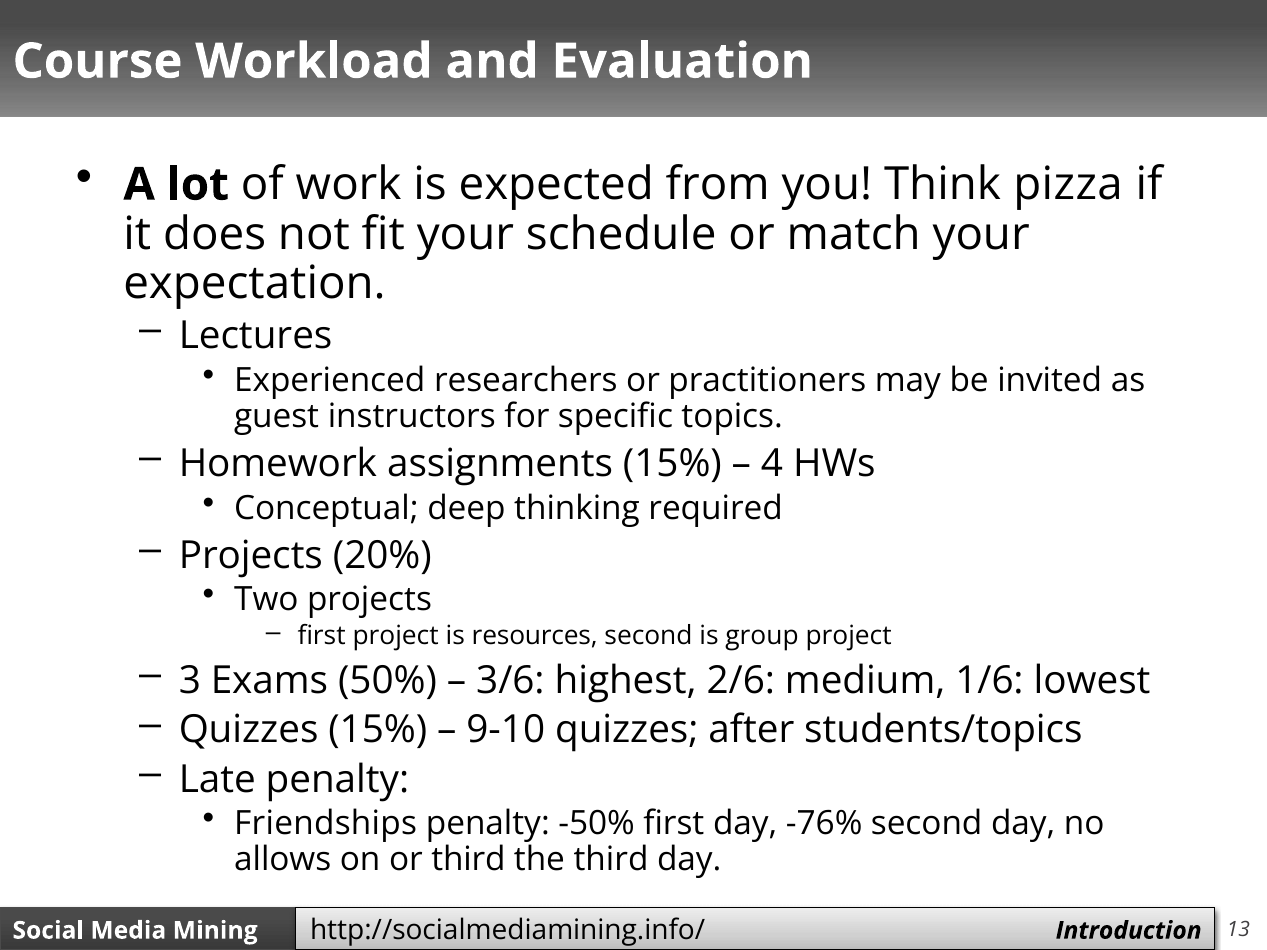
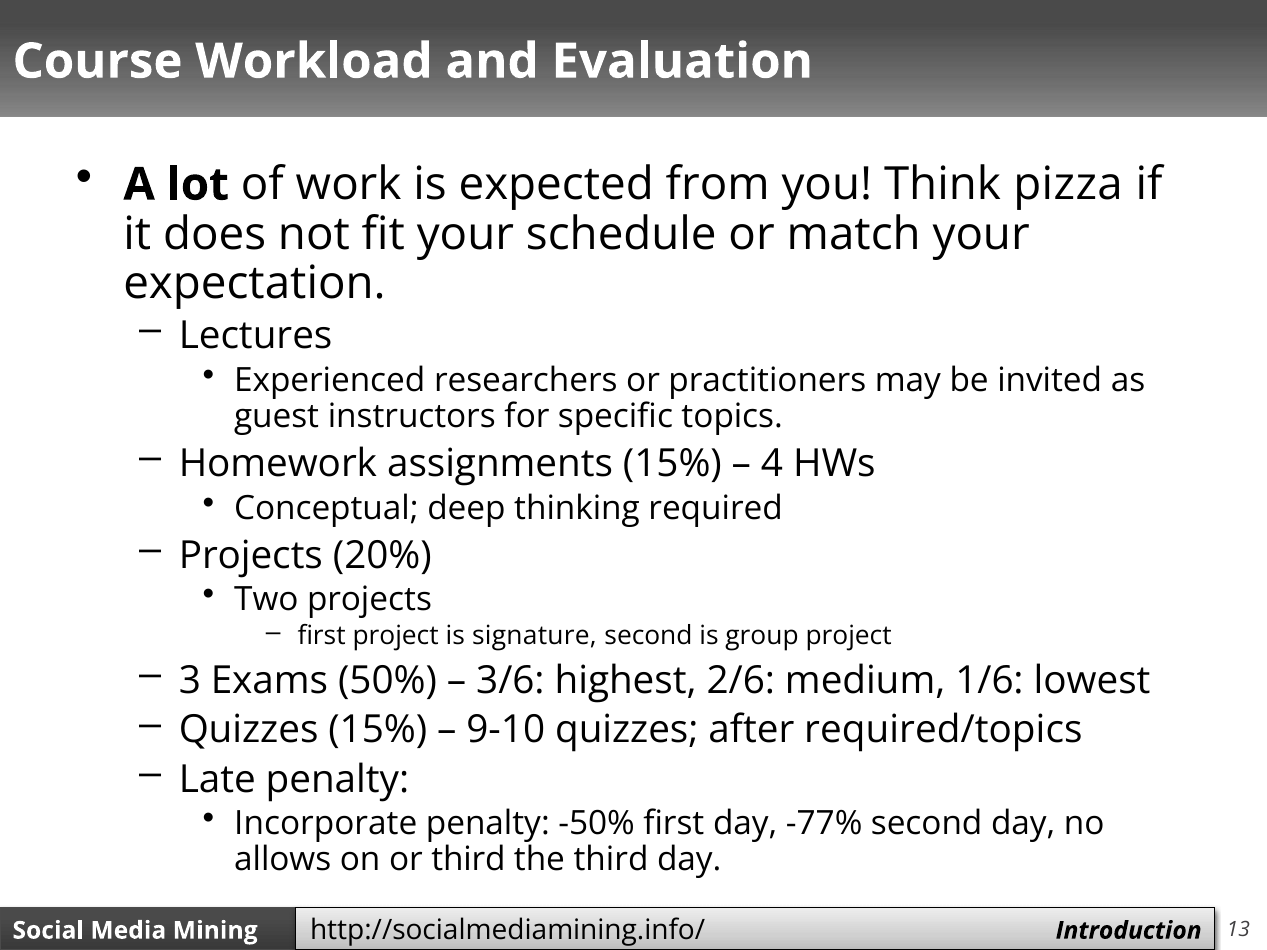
resources: resources -> signature
students/topics: students/topics -> required/topics
Friendships: Friendships -> Incorporate
-76%: -76% -> -77%
